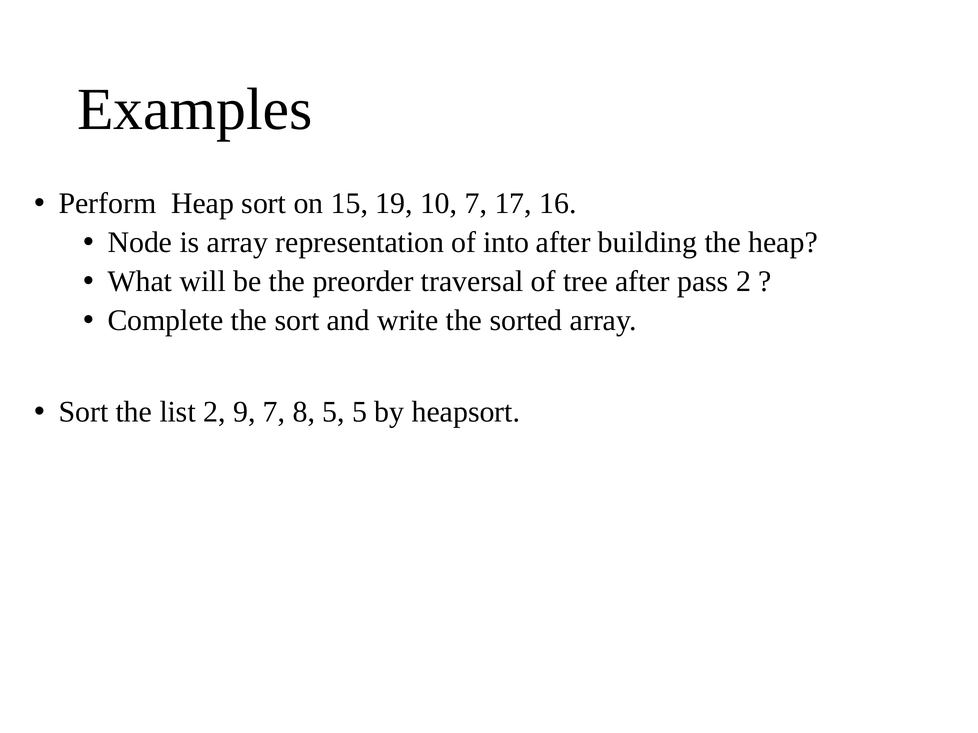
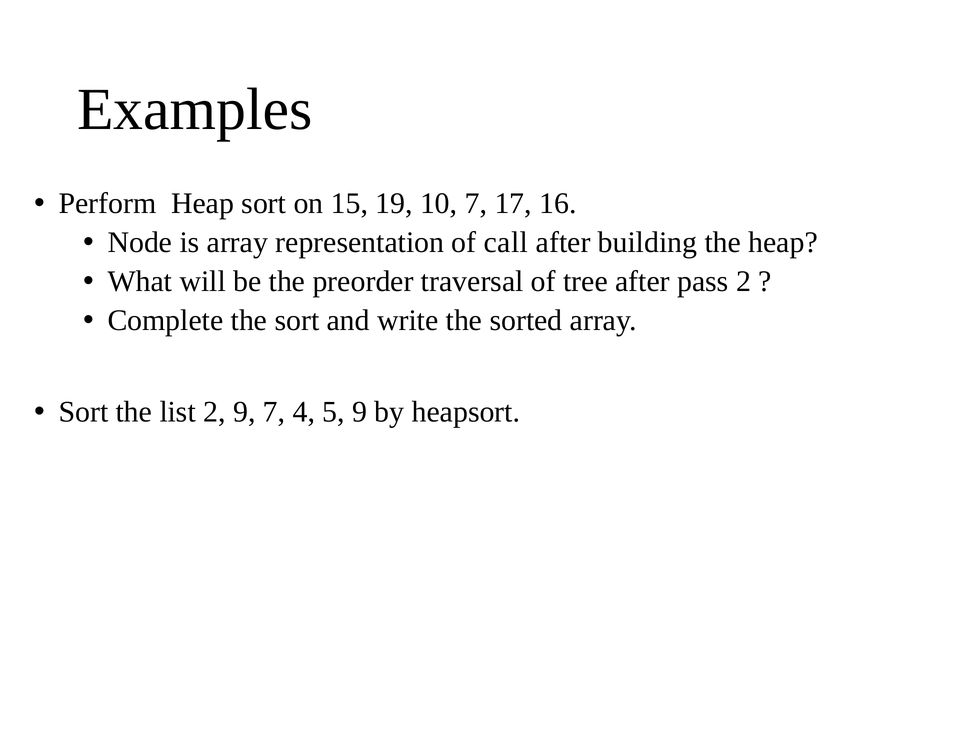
into: into -> call
8: 8 -> 4
5 5: 5 -> 9
